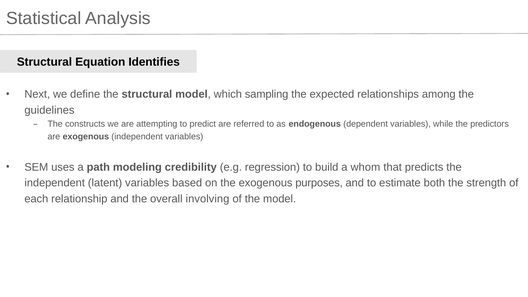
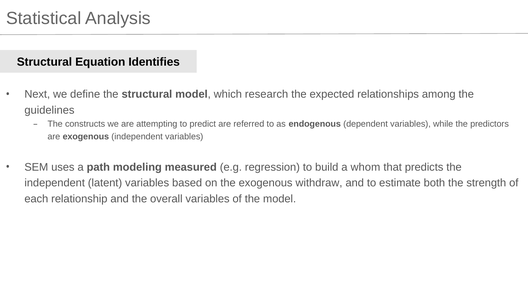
sampling: sampling -> research
credibility: credibility -> measured
purposes: purposes -> withdraw
overall involving: involving -> variables
